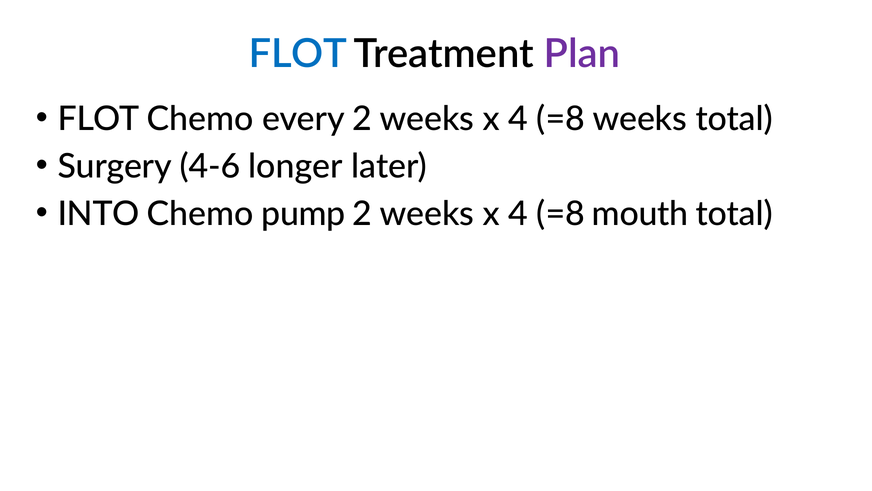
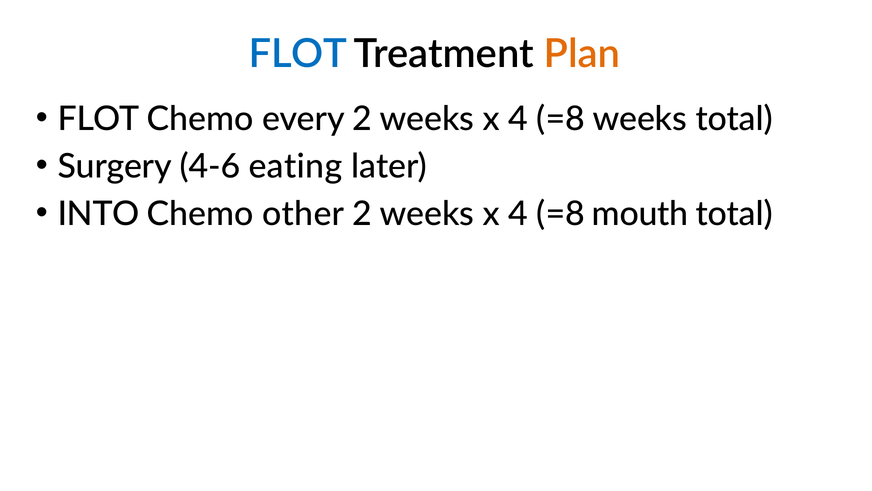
Plan colour: purple -> orange
longer: longer -> eating
pump: pump -> other
